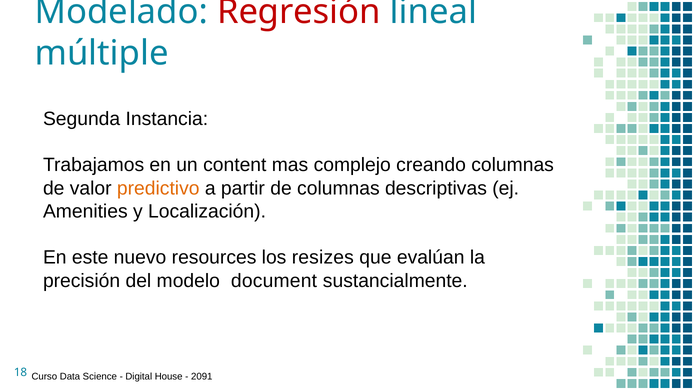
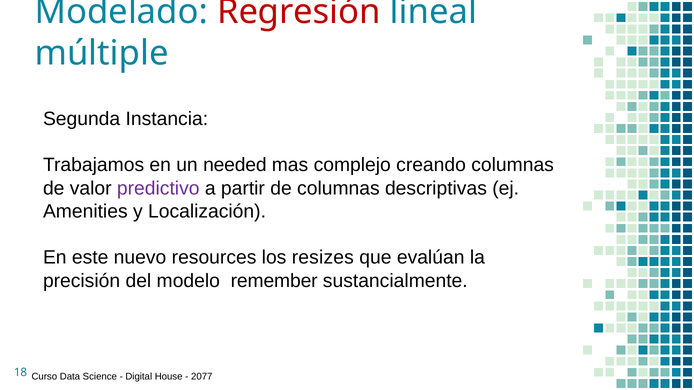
content: content -> needed
predictivo colour: orange -> purple
document: document -> remember
2091: 2091 -> 2077
